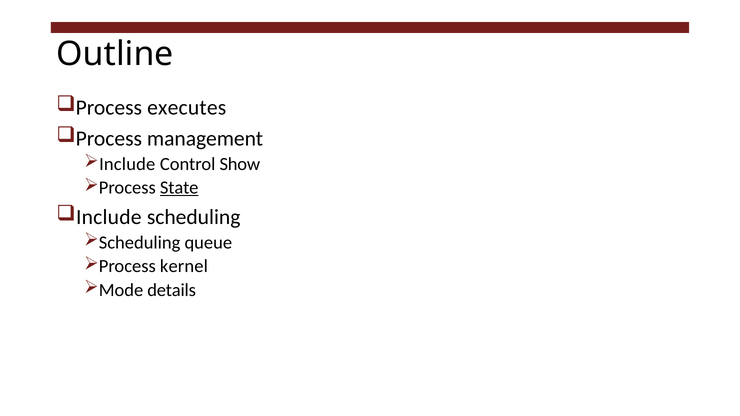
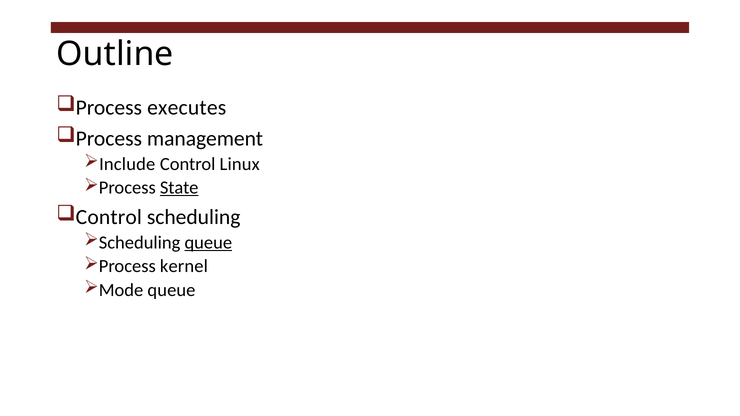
Show: Show -> Linux
Include at (109, 217): Include -> Control
queue at (208, 243) underline: none -> present
Mode details: details -> queue
